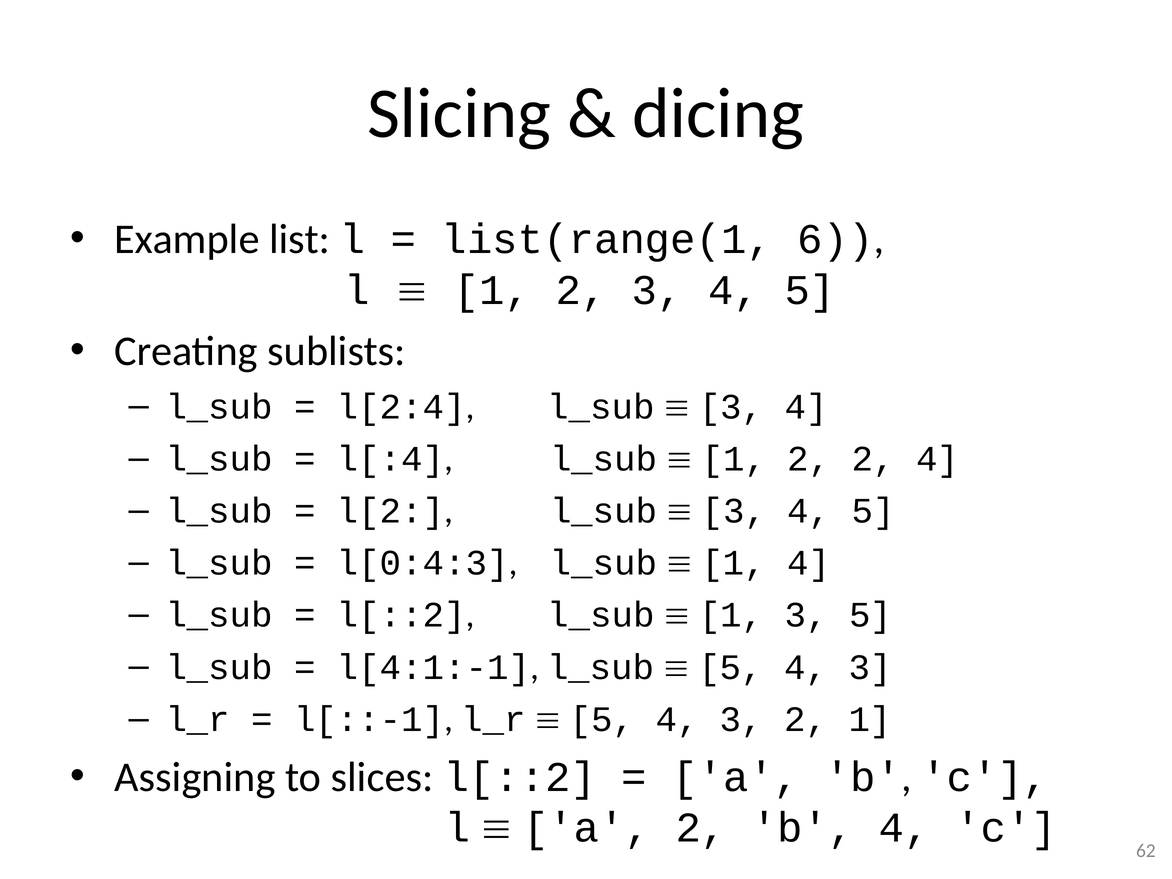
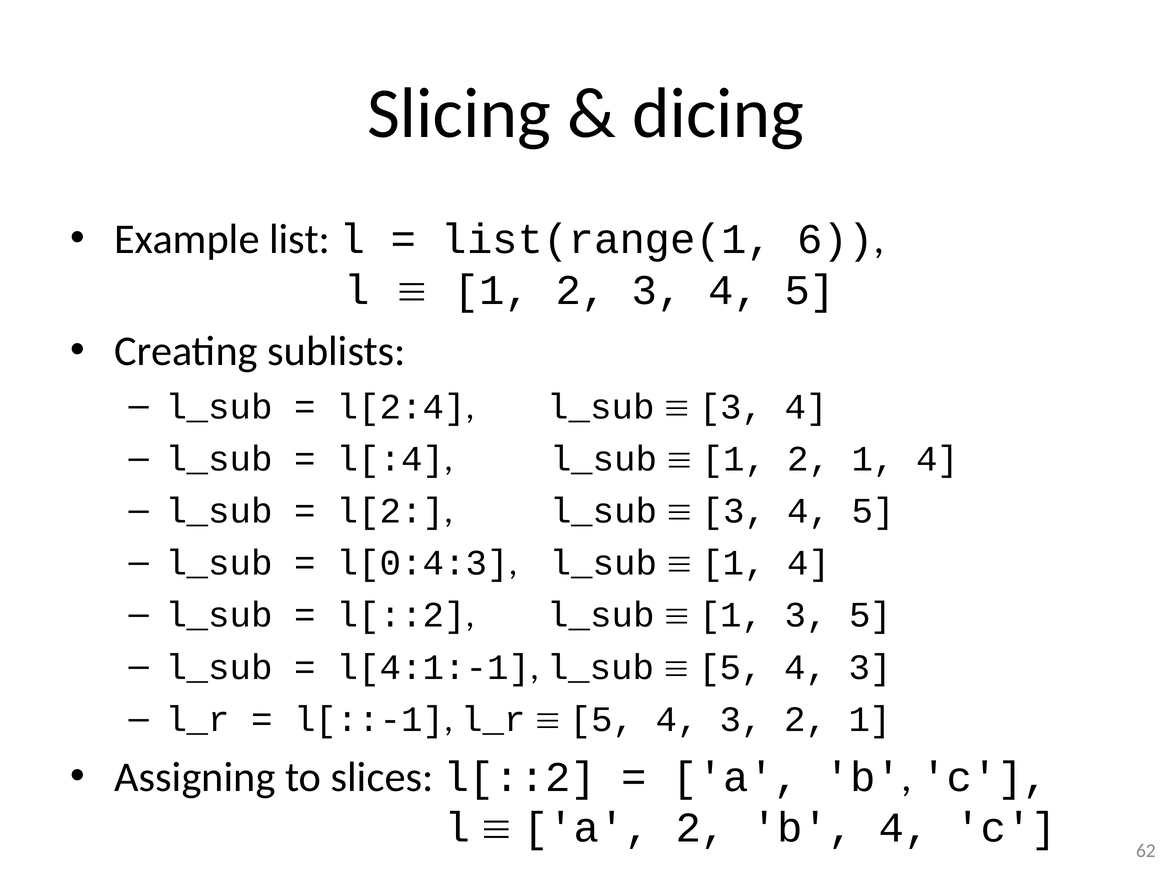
1 2 2: 2 -> 1
